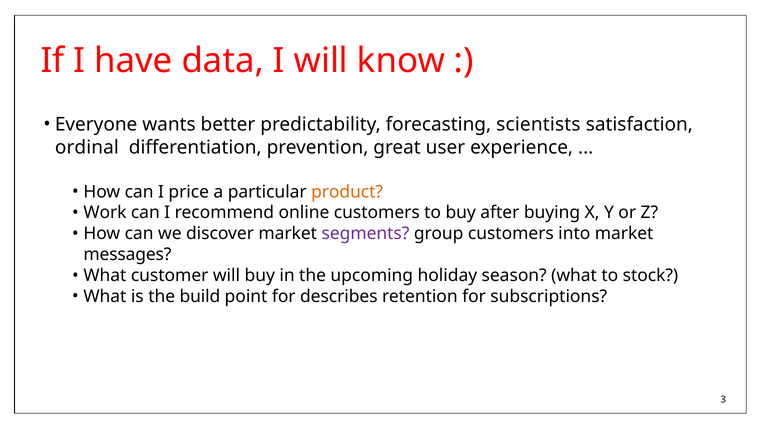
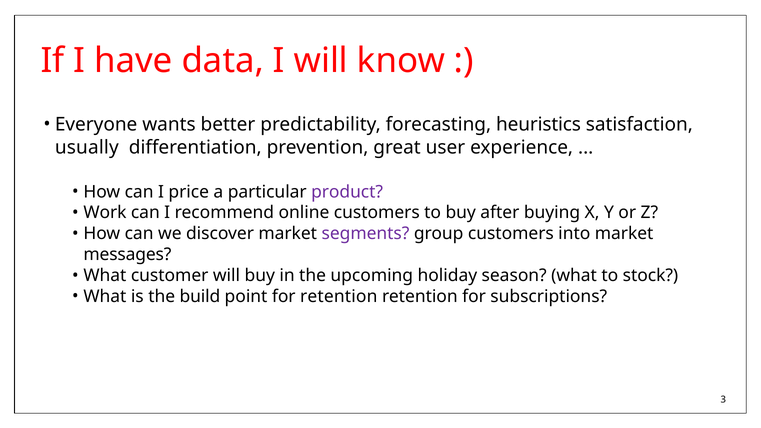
scientists: scientists -> heuristics
ordinal: ordinal -> usually
product colour: orange -> purple
for describes: describes -> retention
